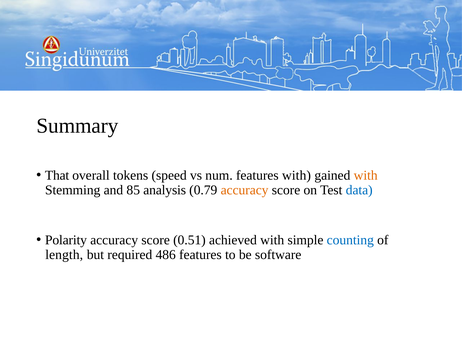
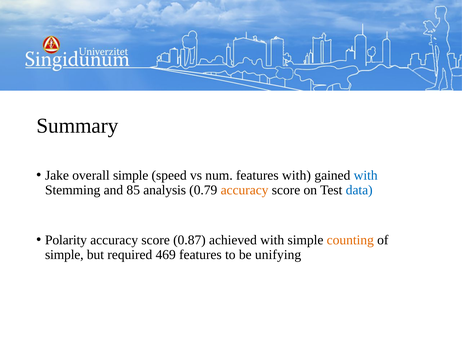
That: That -> Jake
overall tokens: tokens -> simple
with at (366, 175) colour: orange -> blue
0.51: 0.51 -> 0.87
counting colour: blue -> orange
length at (64, 254): length -> simple
486: 486 -> 469
software: software -> unifying
